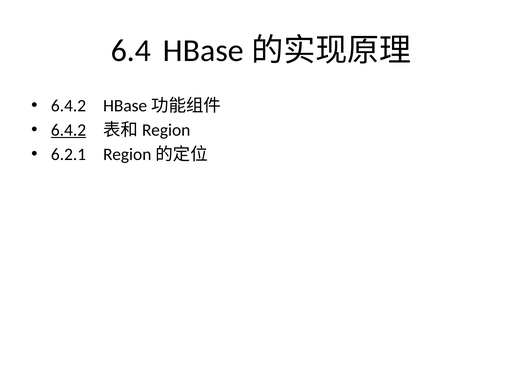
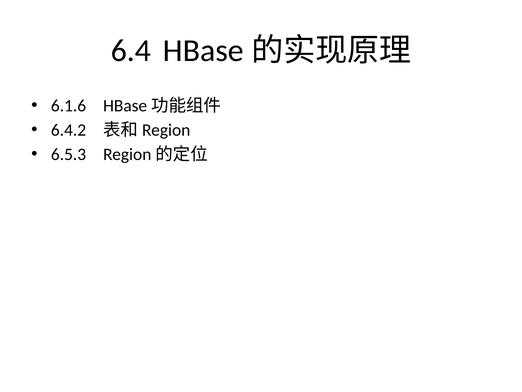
6.4.2 at (68, 106): 6.4.2 -> 6.1.6
6.4.2 at (68, 130) underline: present -> none
6.2.1: 6.2.1 -> 6.5.3
